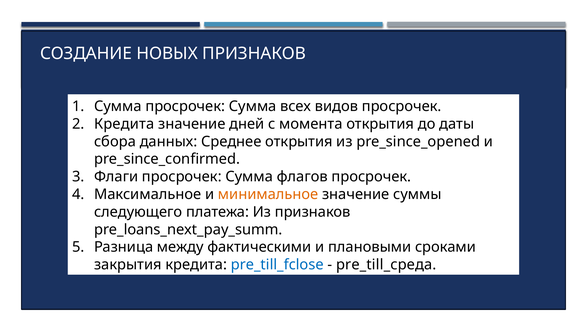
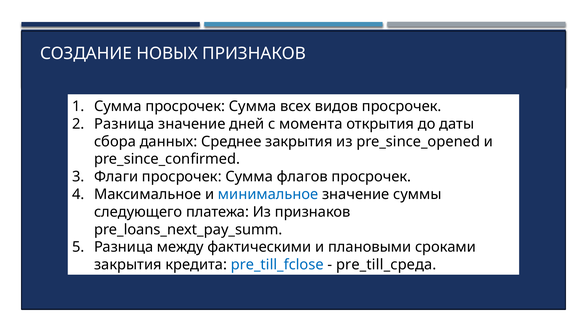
Кредита at (124, 124): Кредита -> Разница
Среднее открытия: открытия -> закрытия
минимальное colour: orange -> blue
